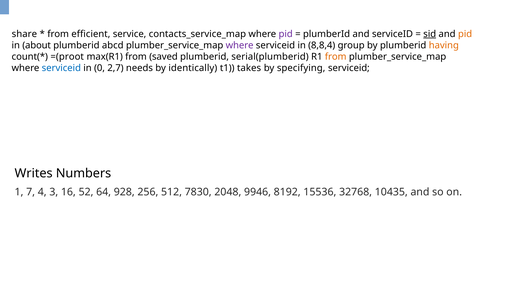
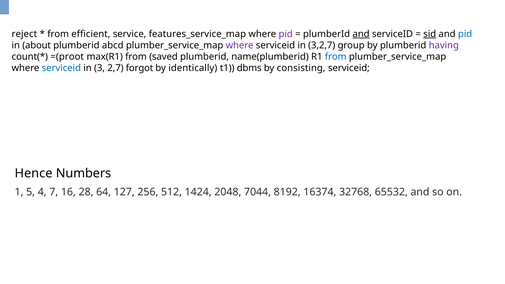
share: share -> reject
contacts_service_map: contacts_service_map -> features_service_map
and at (361, 34) underline: none -> present
pid at (465, 34) colour: orange -> blue
8,8,4: 8,8,4 -> 3,2,7
having colour: orange -> purple
serial(plumberid: serial(plumberid -> name(plumberid
from at (336, 57) colour: orange -> blue
0: 0 -> 3
needs: needs -> forgot
takes: takes -> dbms
specifying: specifying -> consisting
Writes: Writes -> Hence
7: 7 -> 5
3: 3 -> 7
52: 52 -> 28
928: 928 -> 127
7830: 7830 -> 1424
9946: 9946 -> 7044
15536: 15536 -> 16374
10435: 10435 -> 65532
